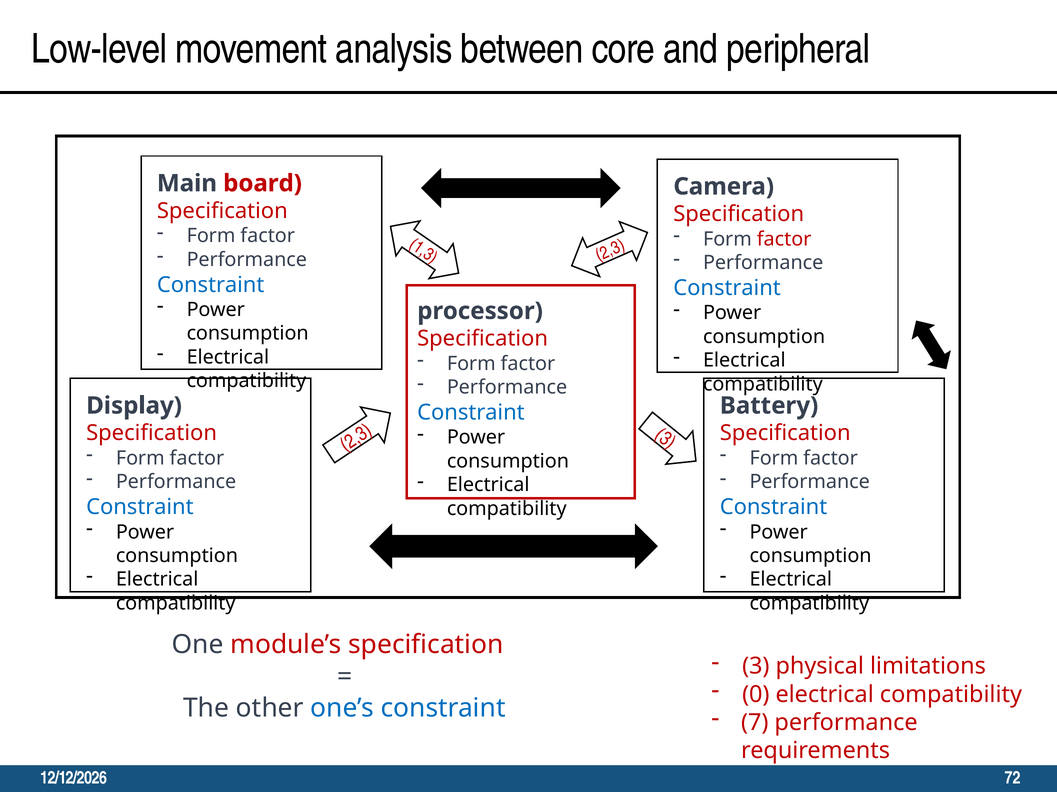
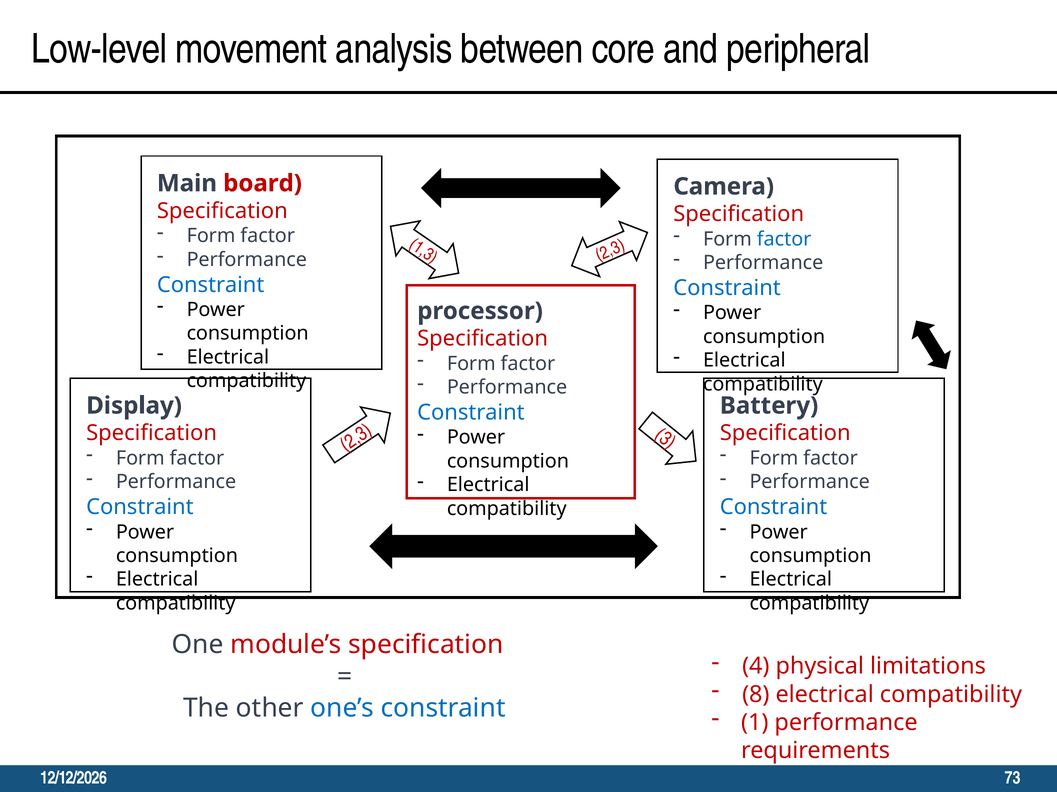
factor at (784, 239) colour: red -> blue
3 at (756, 667): 3 -> 4
0: 0 -> 8
7 at (755, 723): 7 -> 1
72: 72 -> 73
